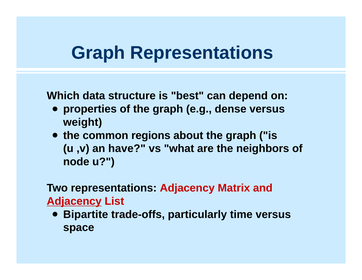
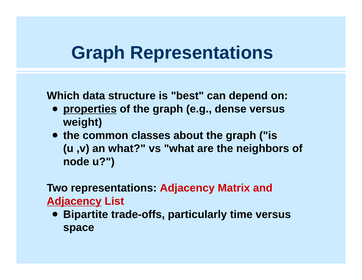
properties underline: none -> present
regions: regions -> classes
an have: have -> what
